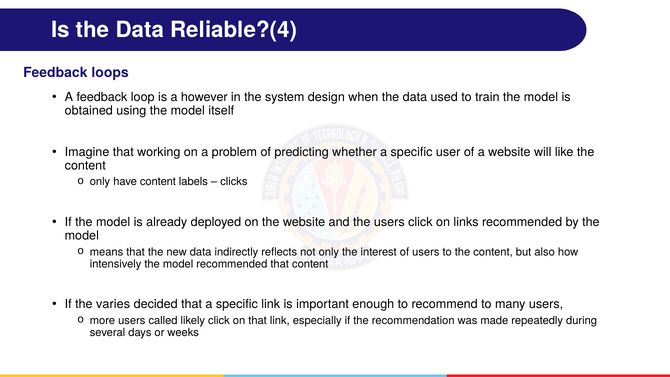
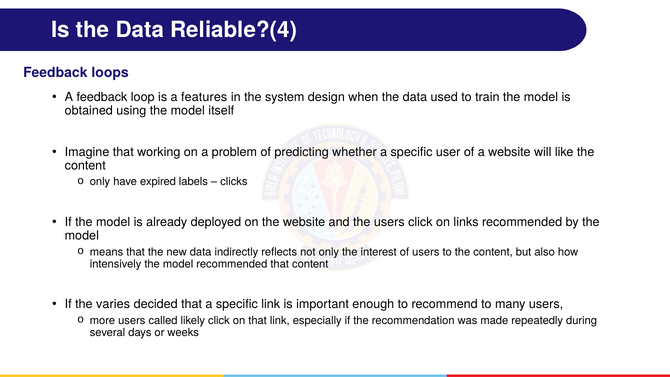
however: however -> features
have content: content -> expired
